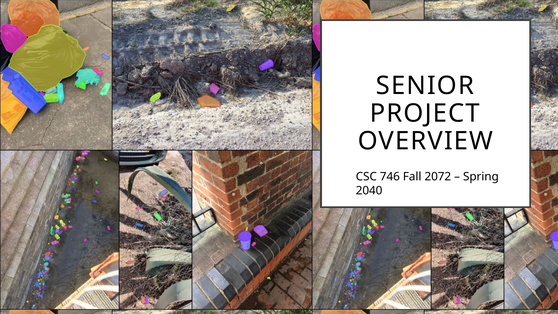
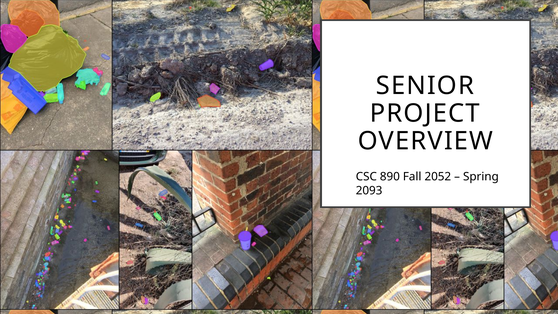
746: 746 -> 890
2072: 2072 -> 2052
2040: 2040 -> 2093
